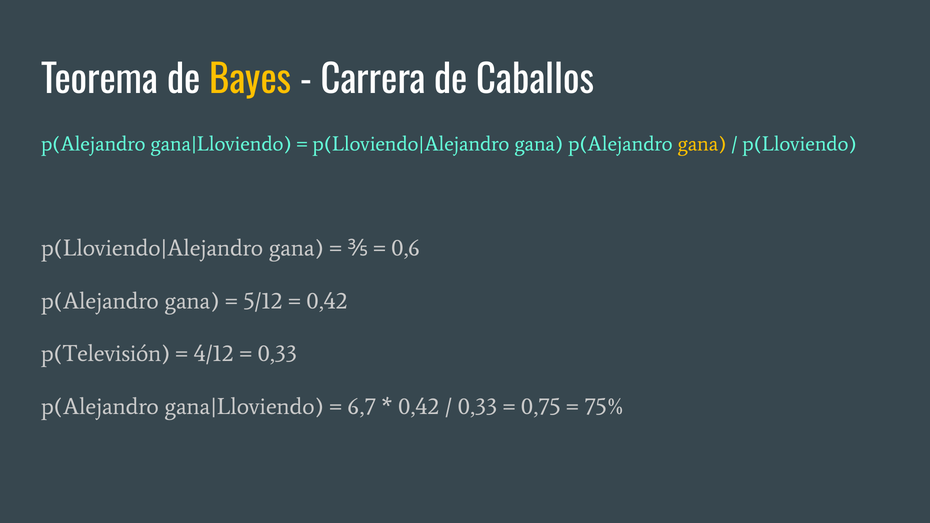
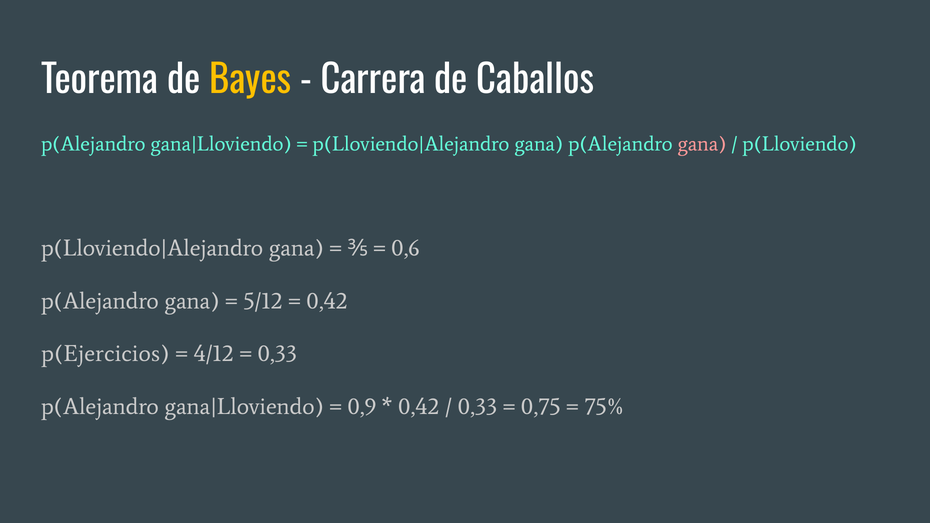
gana at (702, 144) colour: yellow -> pink
p(Televisión: p(Televisión -> p(Ejercicios
6,7: 6,7 -> 0,9
